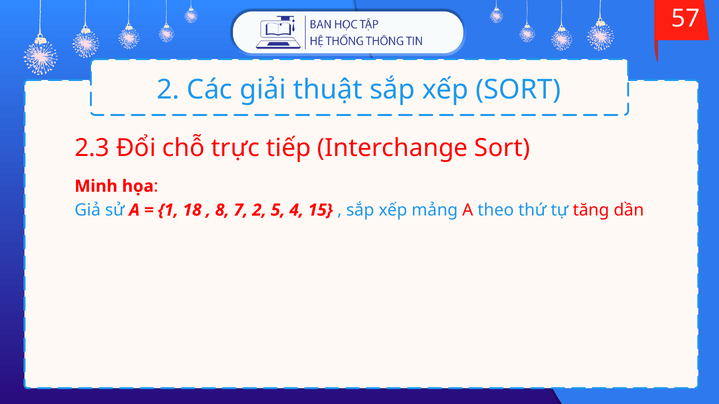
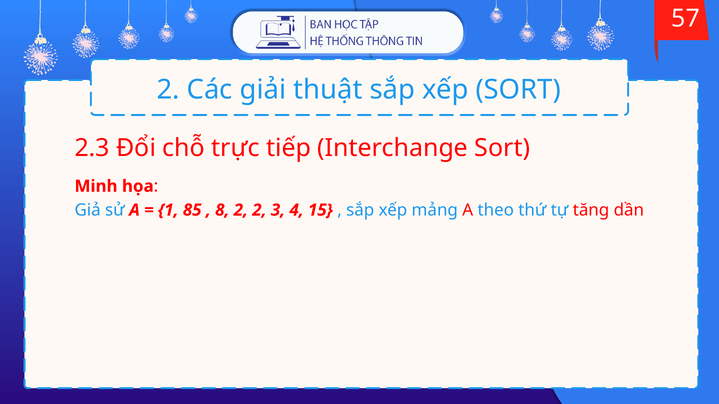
18: 18 -> 85
8 7: 7 -> 2
5: 5 -> 3
